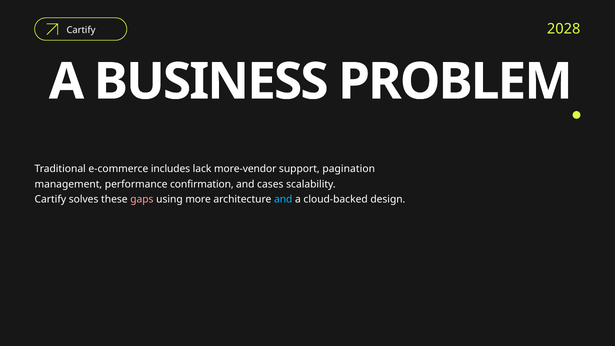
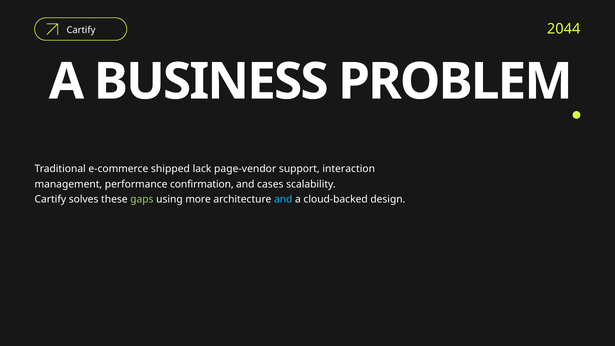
2028: 2028 -> 2044
includes: includes -> shipped
more-vendor: more-vendor -> page-vendor
pagination: pagination -> interaction
gaps colour: pink -> light green
